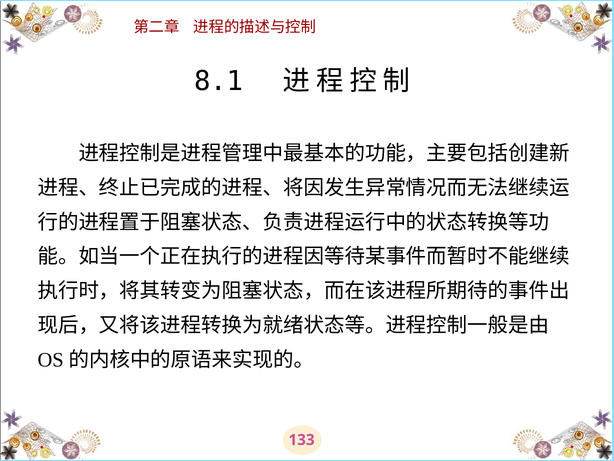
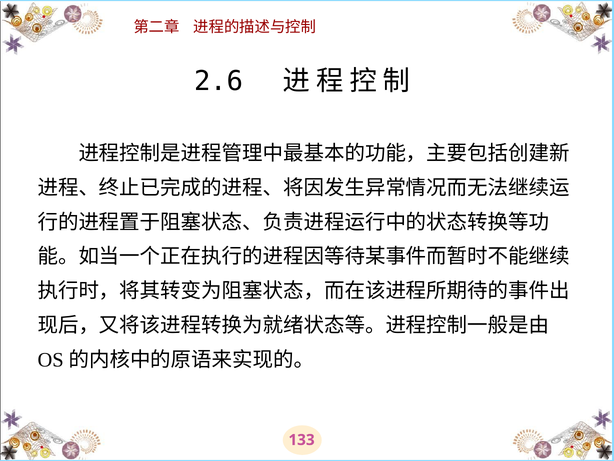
8.1: 8.1 -> 2.6
